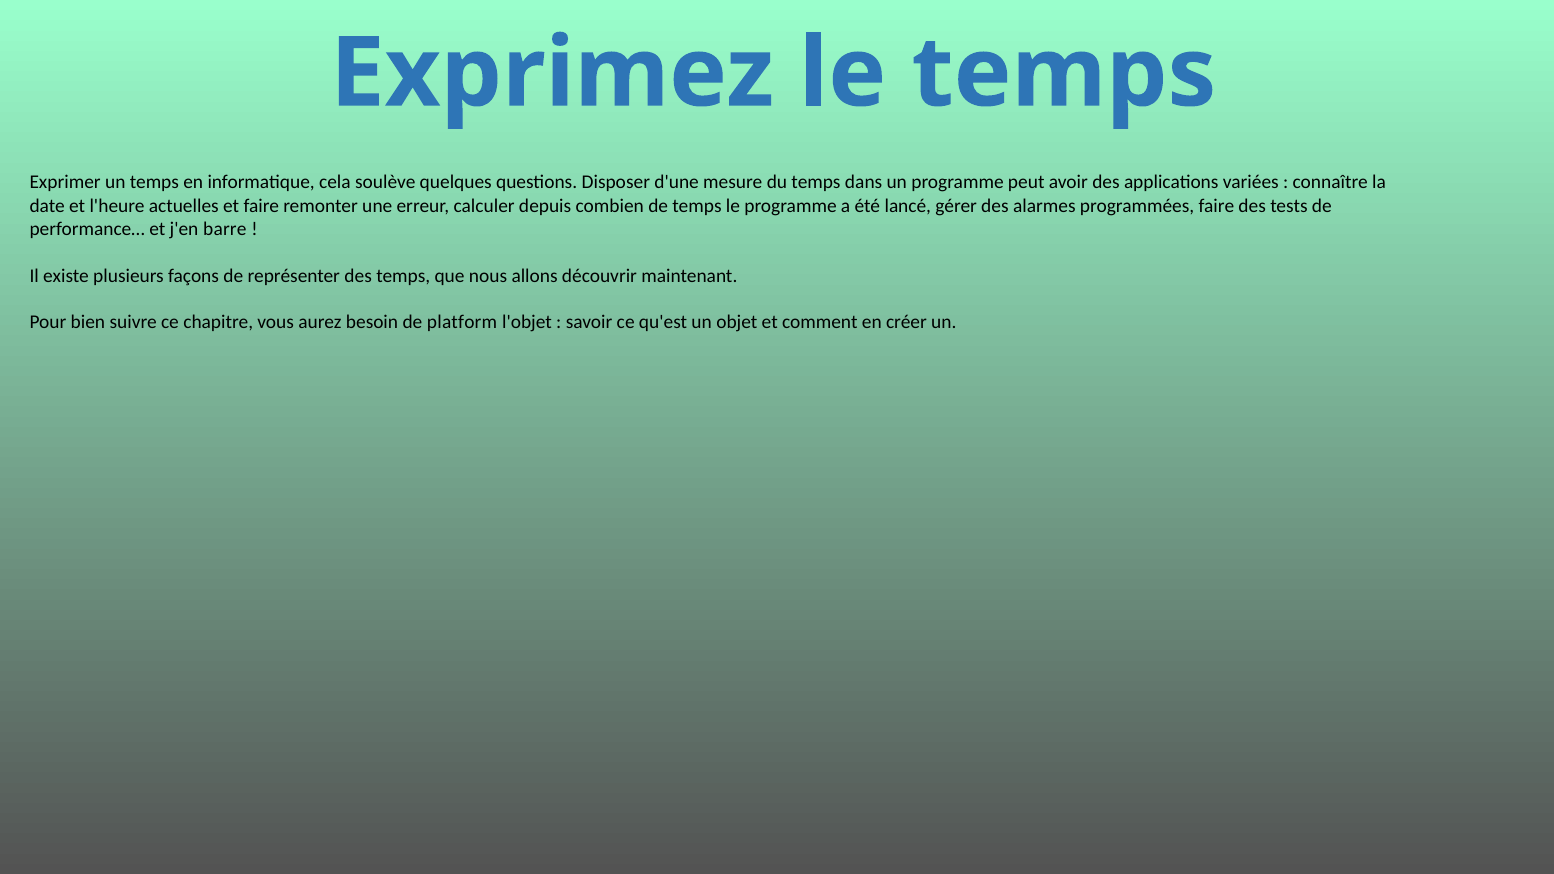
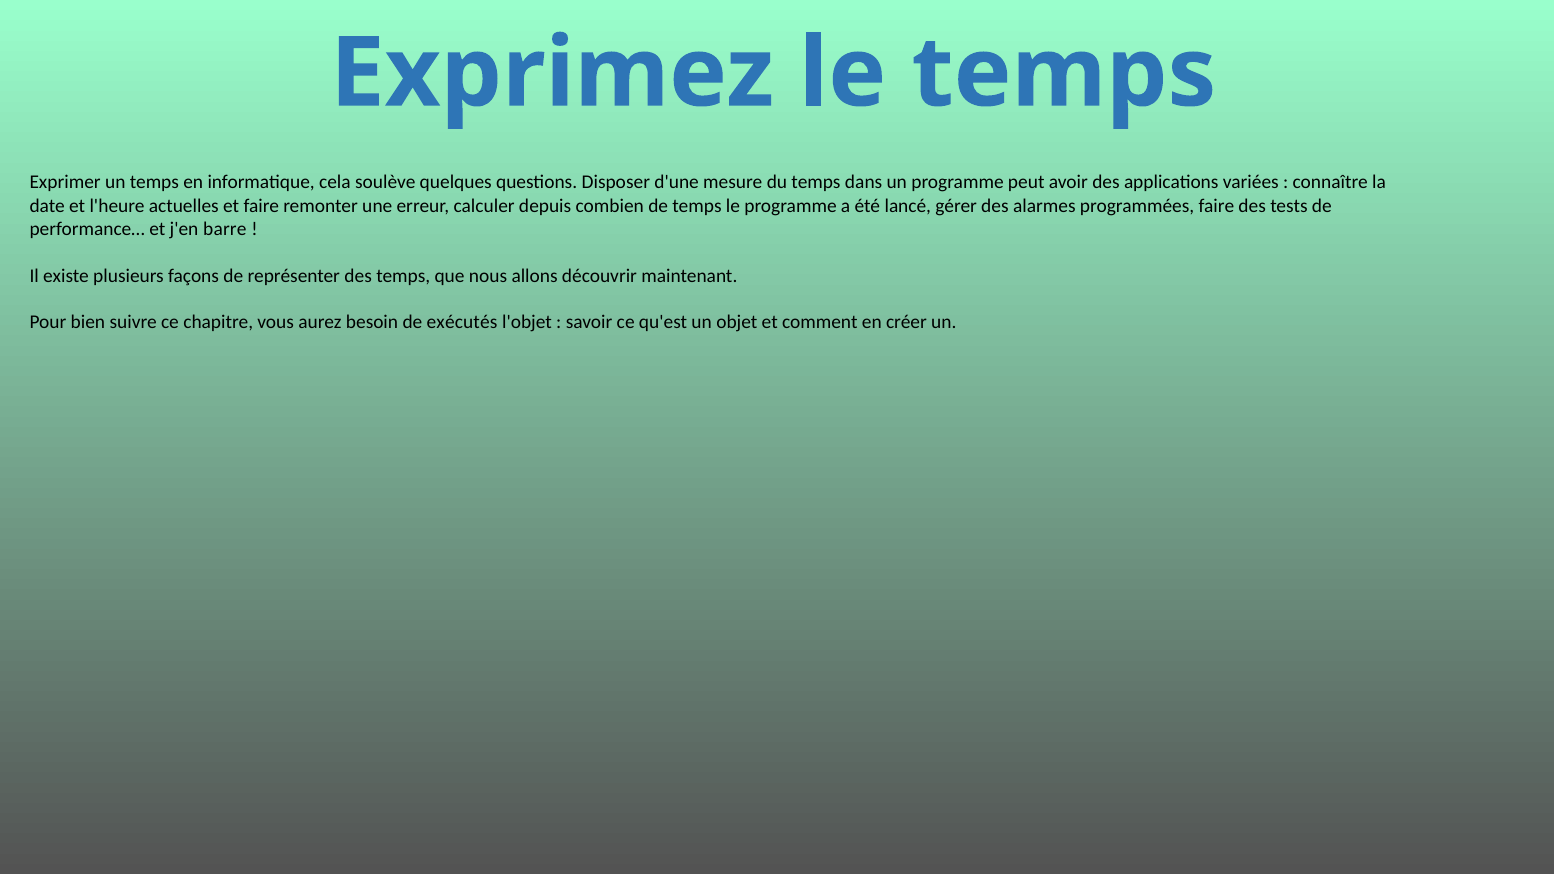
platform: platform -> exécutés
